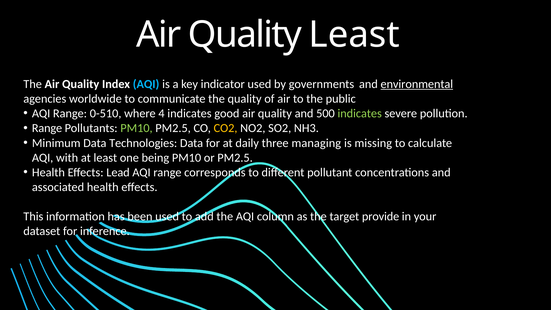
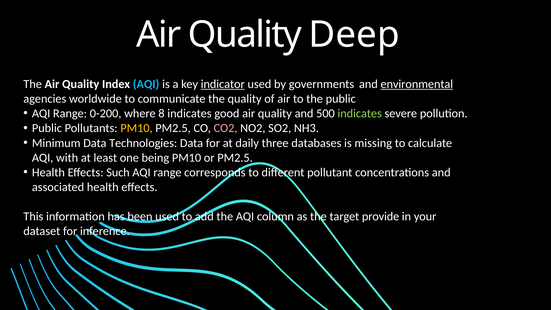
Quality Least: Least -> Deep
indicator at (223, 84) underline: none -> present
0-510: 0-510 -> 0-200
4: 4 -> 8
Range at (47, 128): Range -> Public
PM10 at (137, 128) colour: light green -> yellow
CO2 colour: yellow -> pink
managing: managing -> databases
Lead: Lead -> Such
